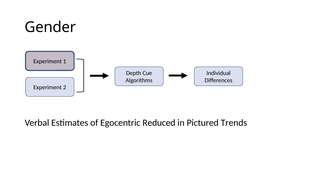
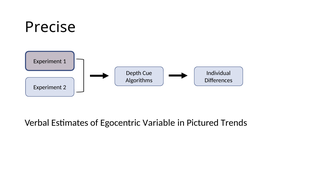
Gender: Gender -> Precise
Reduced: Reduced -> Variable
